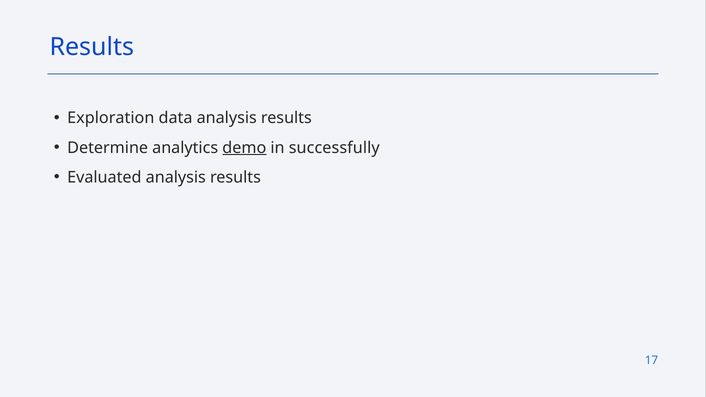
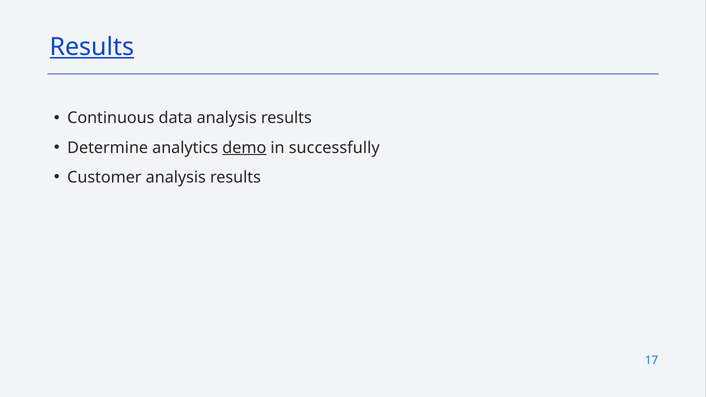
Results at (92, 47) underline: none -> present
Exploration: Exploration -> Continuous
Evaluated: Evaluated -> Customer
